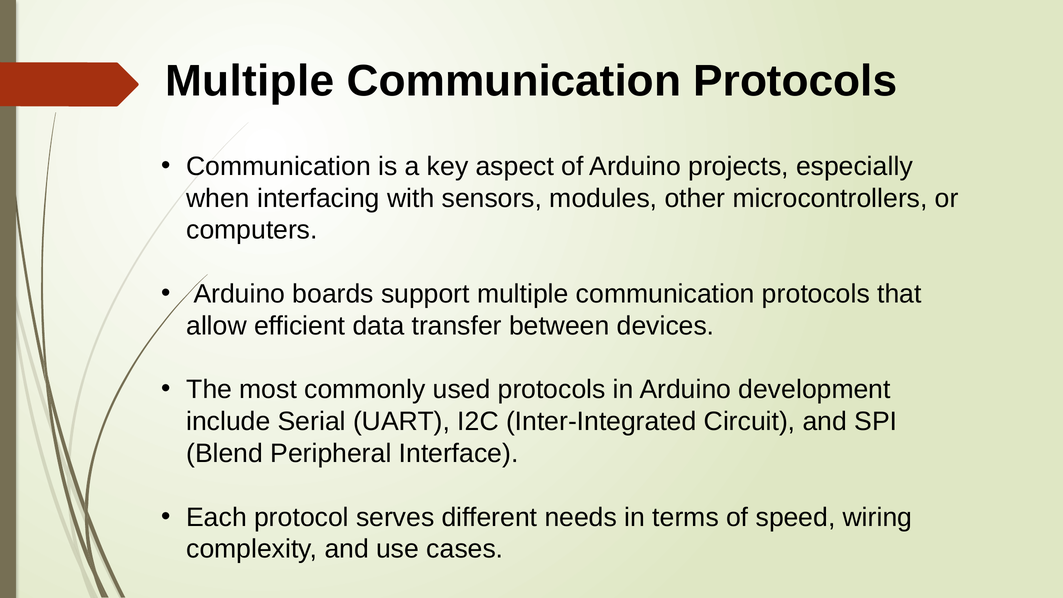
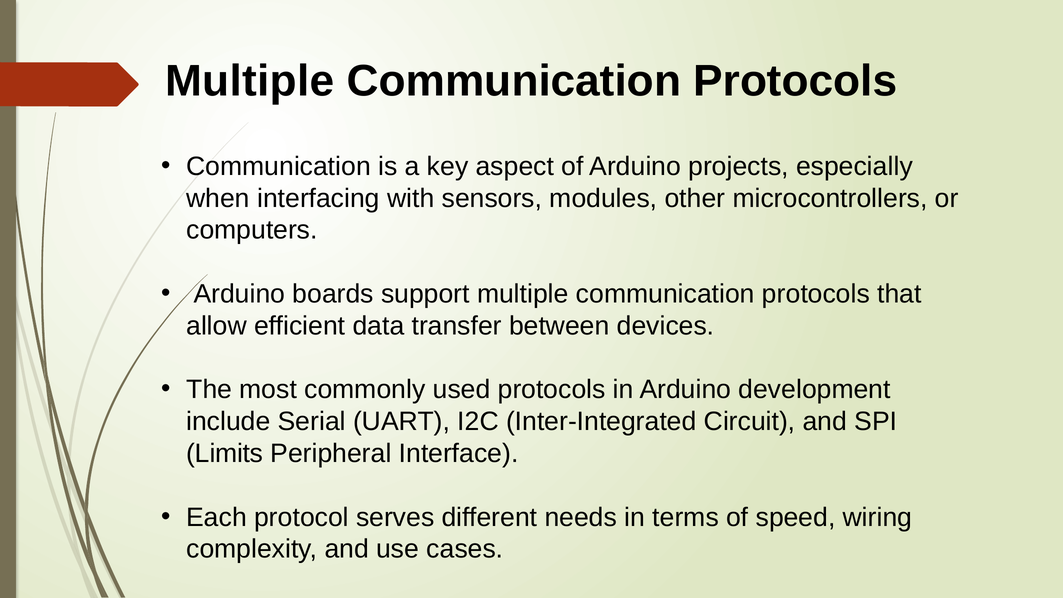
Blend: Blend -> Limits
